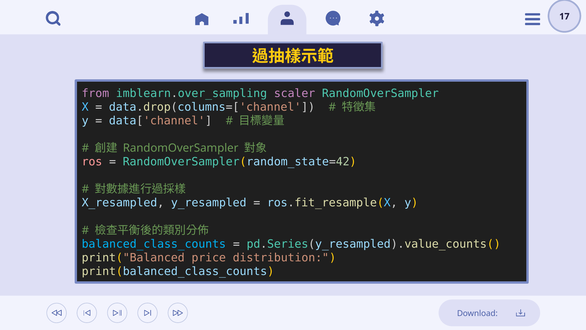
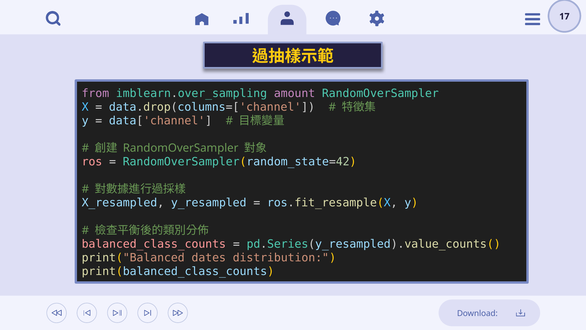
scaler: scaler -> amount
balanced_class_counts colour: light blue -> pink
price: price -> dates
